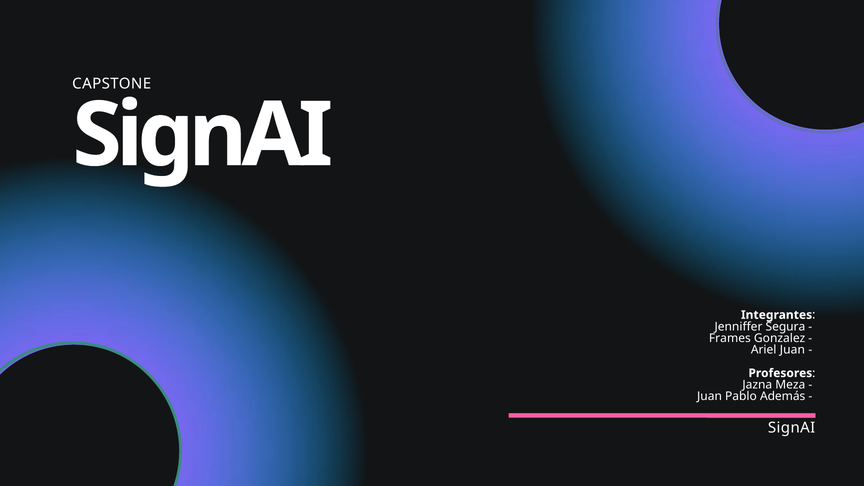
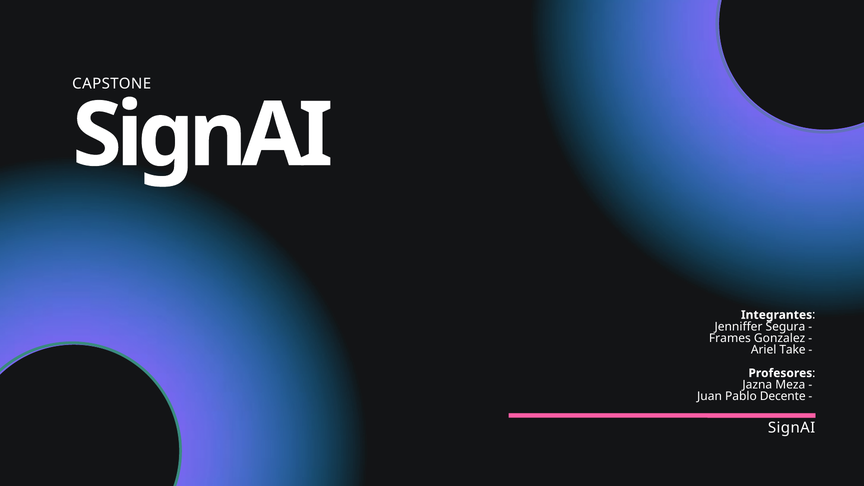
Ariel Juan: Juan -> Take
Además: Además -> Decente
